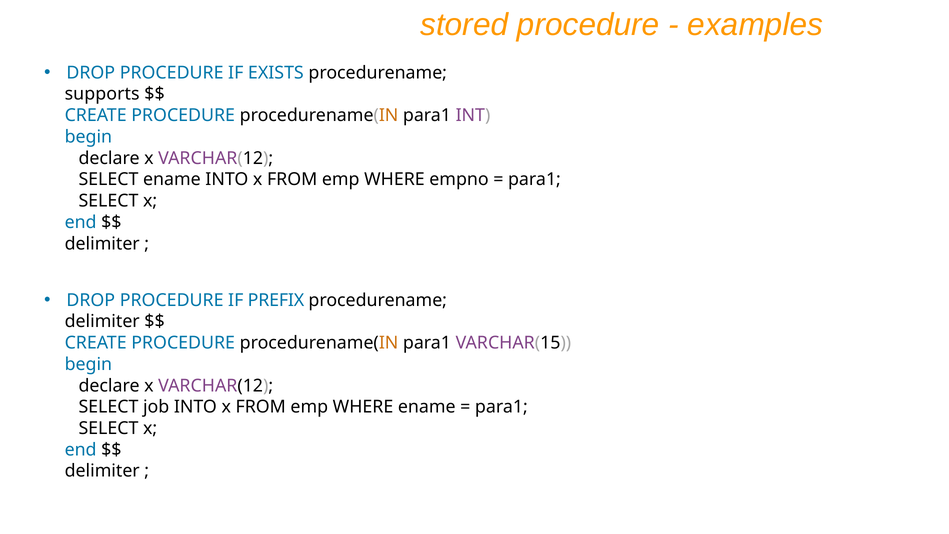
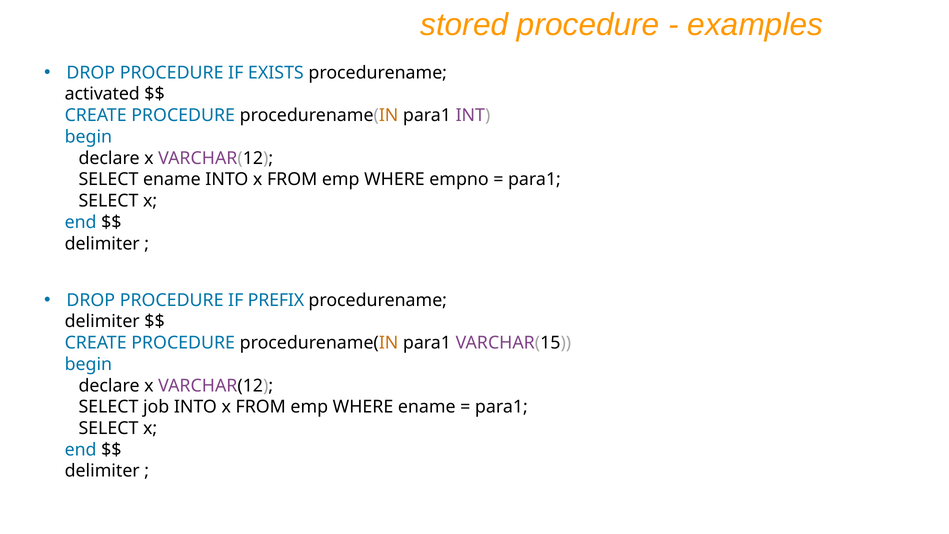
supports: supports -> activated
